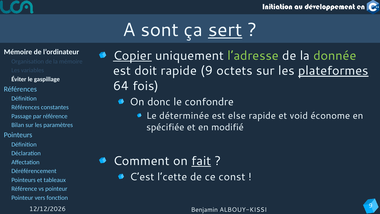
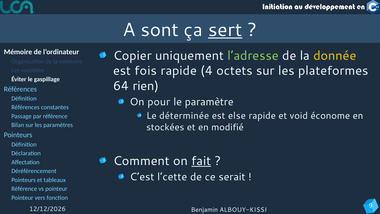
Copier underline: present -> none
donnée colour: light green -> yellow
doit: doit -> fois
rapide 9: 9 -> 4
plateformes underline: present -> none
fois: fois -> rien
donc: donc -> pour
confondre: confondre -> paramètre
spécifiée: spécifiée -> stockées
const: const -> serait
